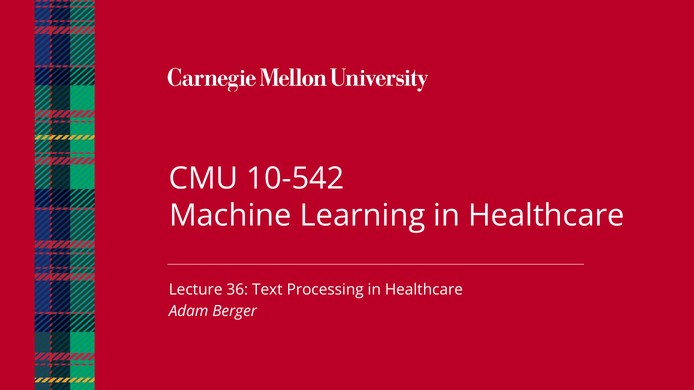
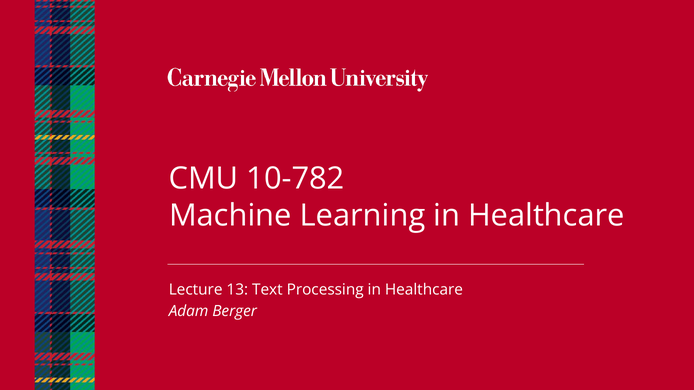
10-542: 10-542 -> 10-782
36: 36 -> 13
